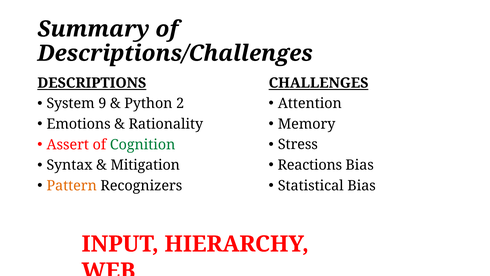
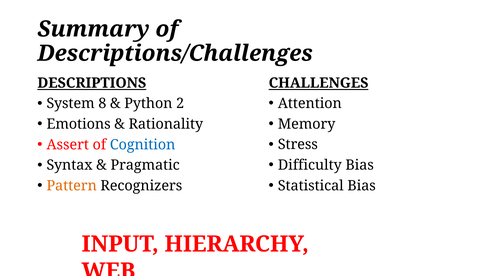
9: 9 -> 8
Cognition colour: green -> blue
Reactions: Reactions -> Difficulty
Mitigation: Mitigation -> Pragmatic
